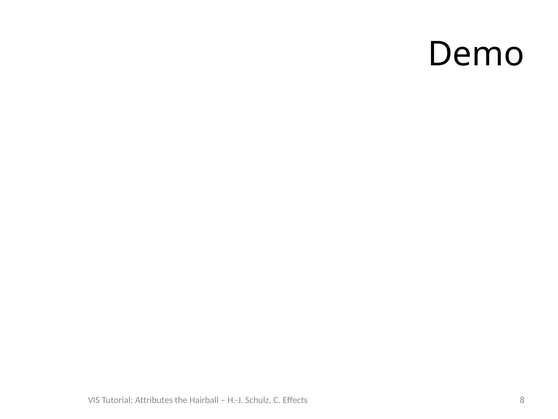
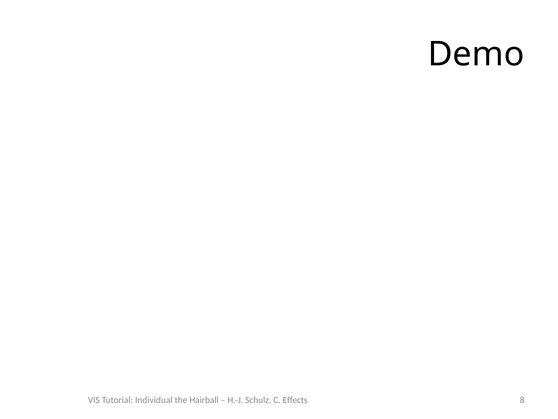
Attributes: Attributes -> Individual
